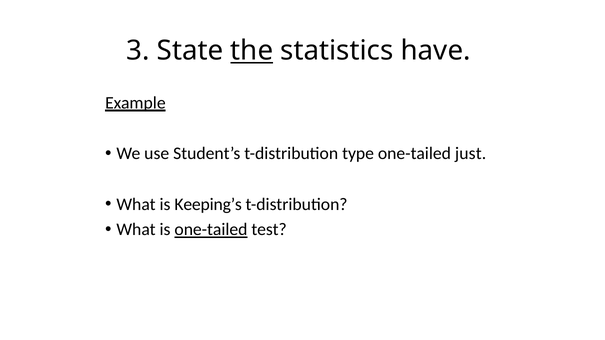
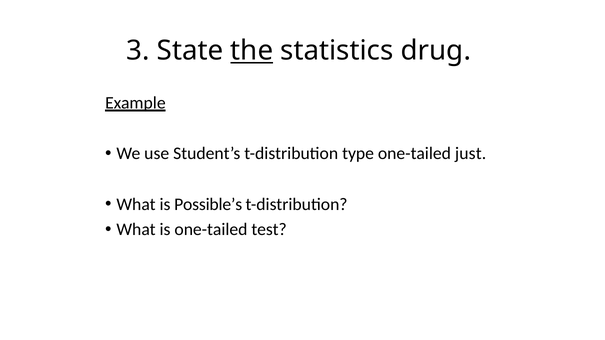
have: have -> drug
Keeping’s: Keeping’s -> Possible’s
one-tailed at (211, 230) underline: present -> none
